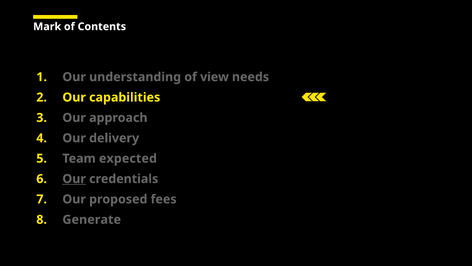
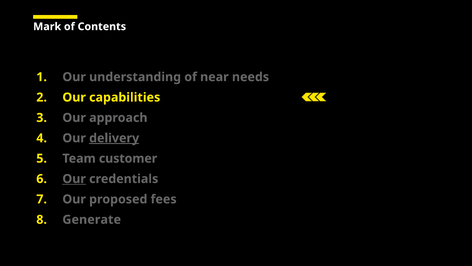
view: view -> near
delivery underline: none -> present
expected: expected -> customer
